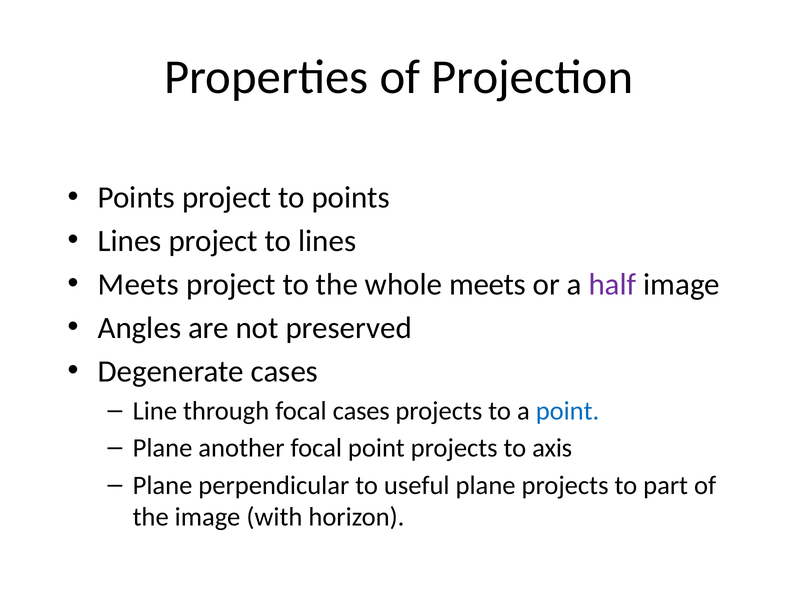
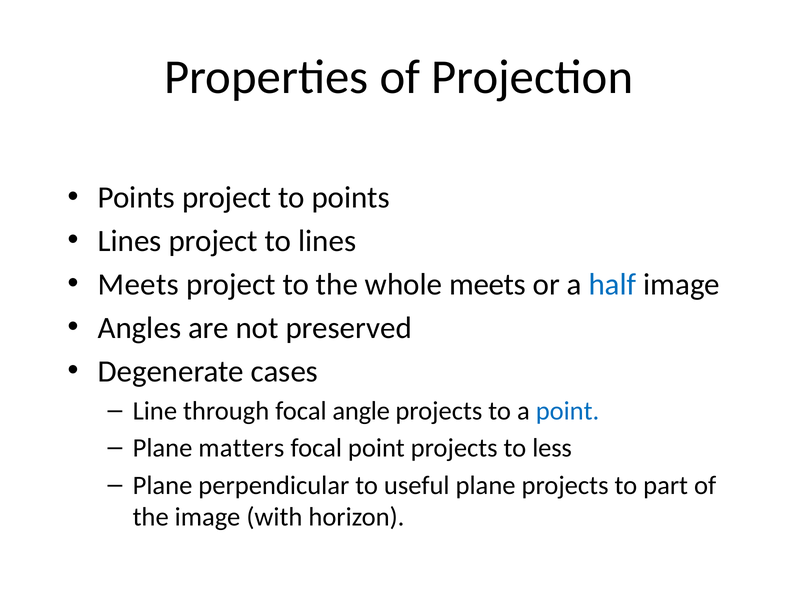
half colour: purple -> blue
focal cases: cases -> angle
another: another -> matters
axis: axis -> less
